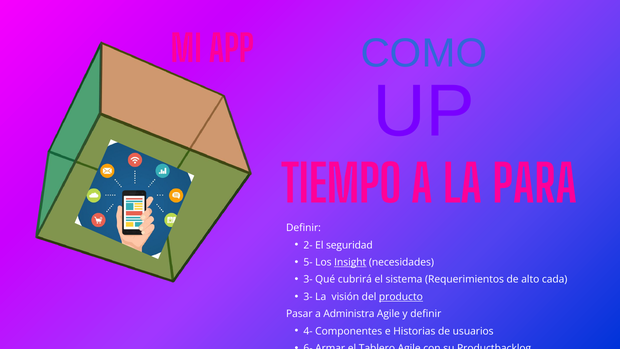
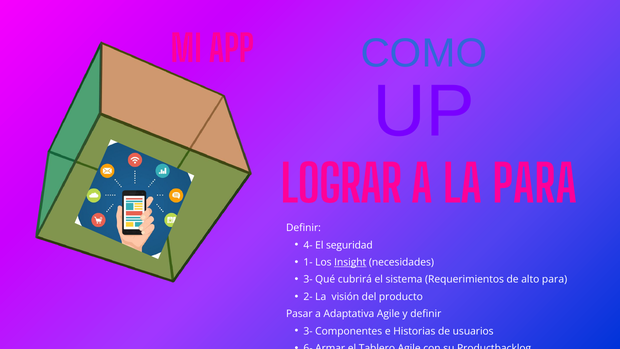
TIEMPO: TIEMPO -> LOGRAR
2-: 2- -> 4-
5-: 5- -> 1-
alto cada: cada -> para
3- at (308, 297): 3- -> 2-
producto underline: present -> none
Administra: Administra -> Adaptativa
4- at (308, 331): 4- -> 3-
